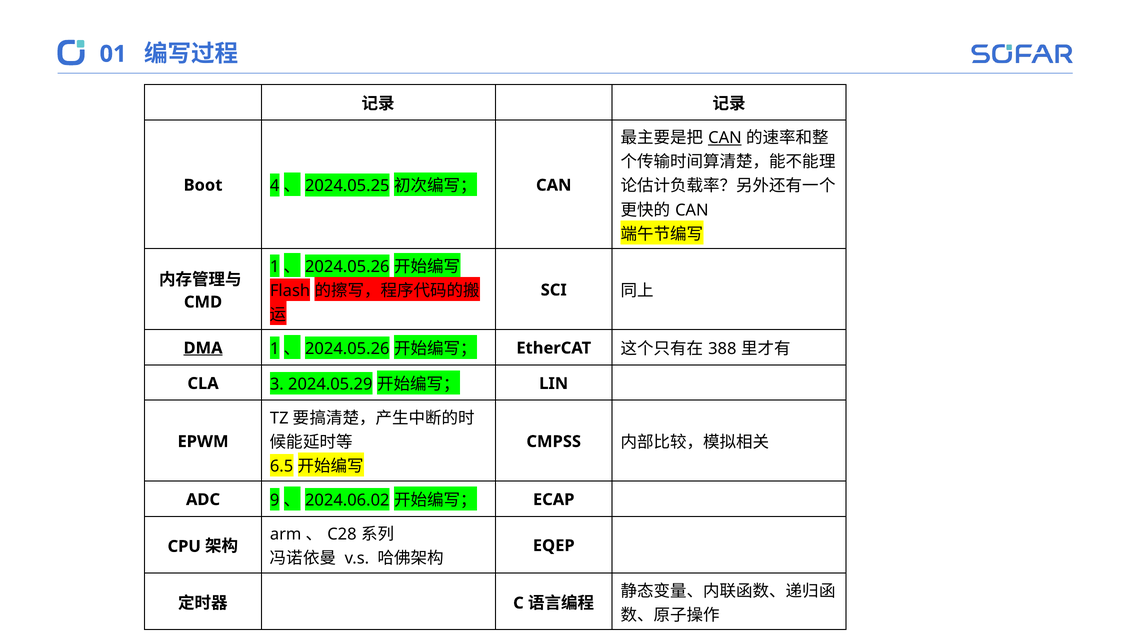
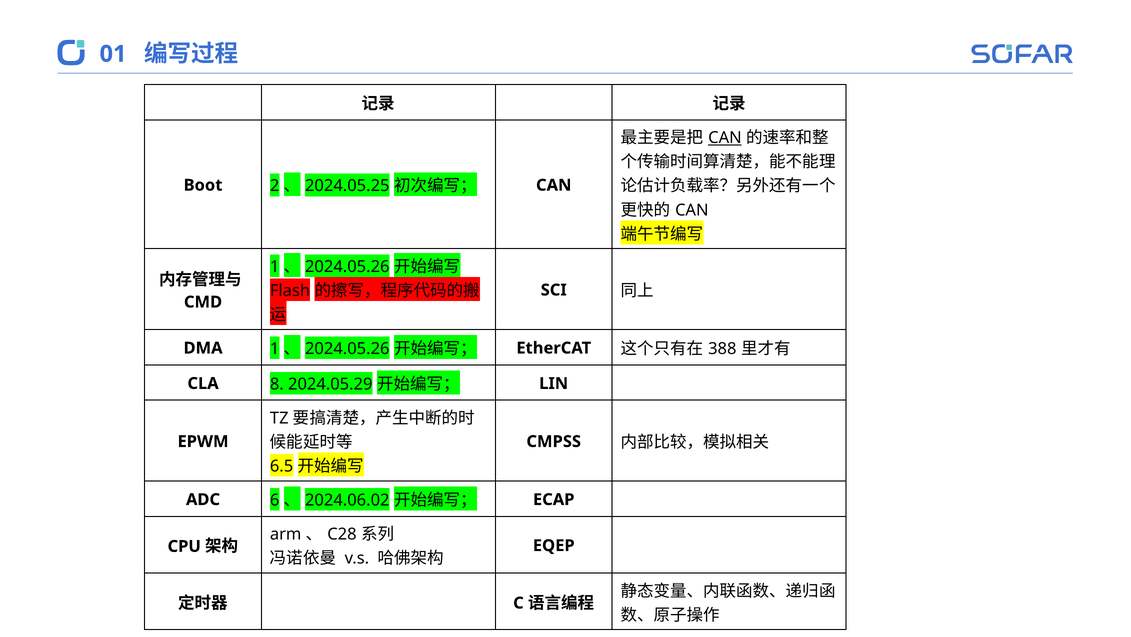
4: 4 -> 2
DMA underline: present -> none
3: 3 -> 8
9: 9 -> 6
